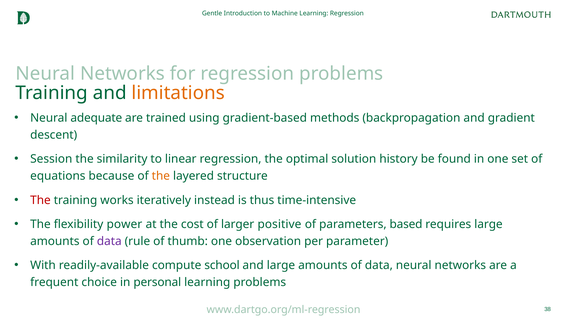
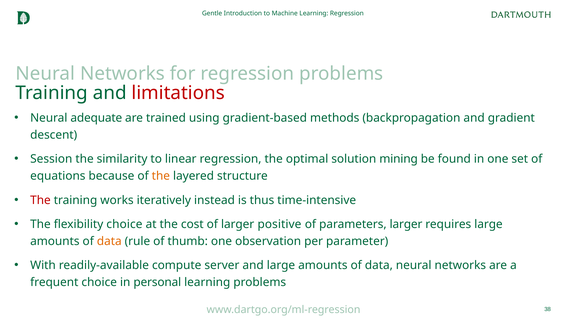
limitations colour: orange -> red
history: history -> mining
flexibility power: power -> choice
parameters based: based -> larger
data at (109, 241) colour: purple -> orange
school: school -> server
